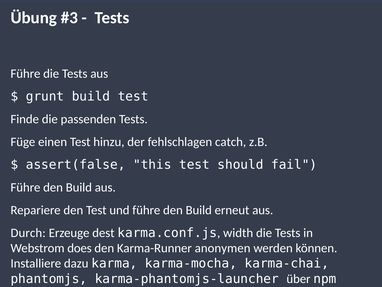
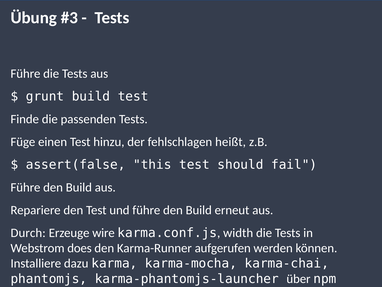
catch: catch -> heißt
dest: dest -> wire
anonymen: anonymen -> aufgerufen
